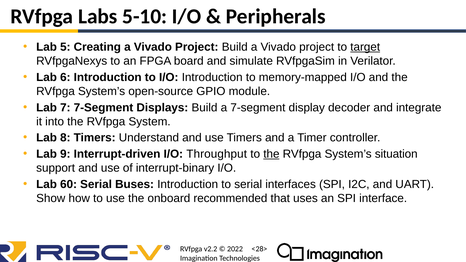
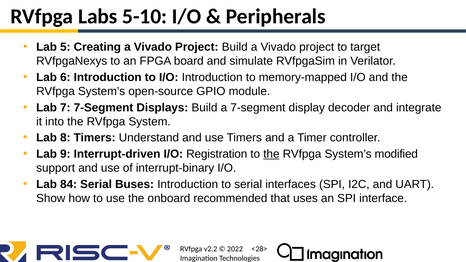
target underline: present -> none
Throughput: Throughput -> Registration
situation: situation -> modified
60: 60 -> 84
